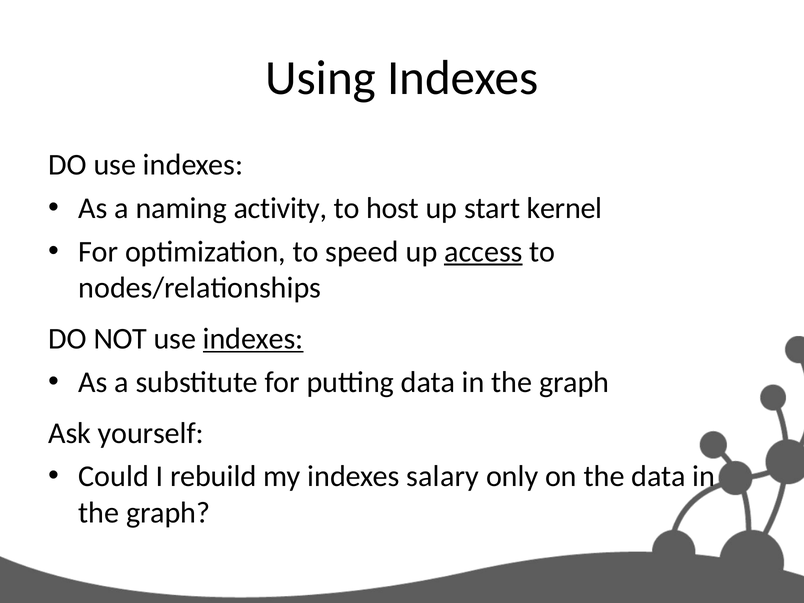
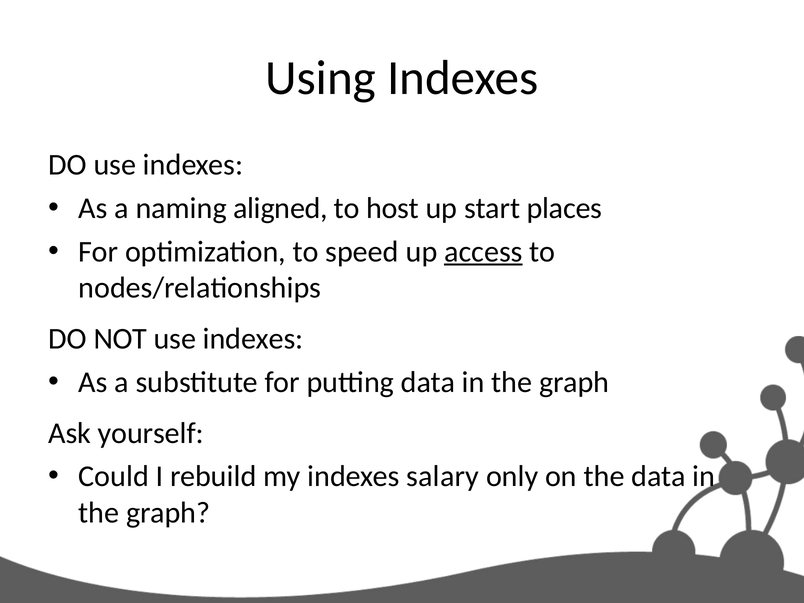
activity: activity -> aligned
kernel: kernel -> places
indexes at (253, 339) underline: present -> none
